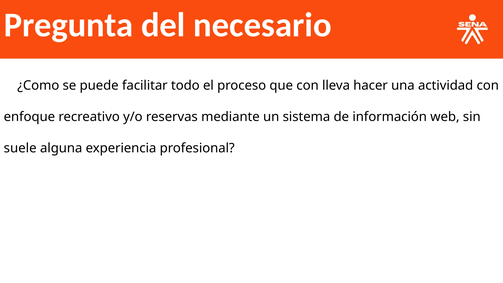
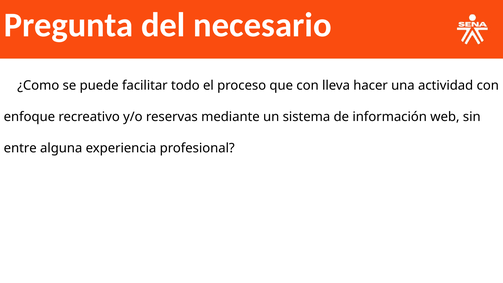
suele: suele -> entre
